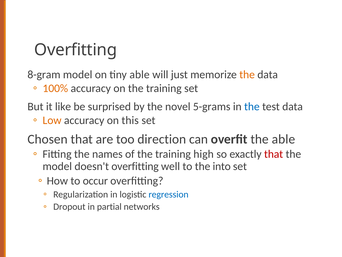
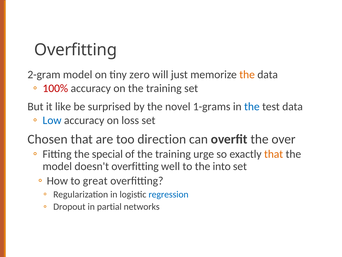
8-gram: 8-gram -> 2-gram
tiny able: able -> zero
100% colour: orange -> red
5-grams: 5-grams -> 1-grams
Low colour: orange -> blue
this: this -> loss
the able: able -> over
names: names -> special
high: high -> urge
that at (274, 154) colour: red -> orange
occur: occur -> great
